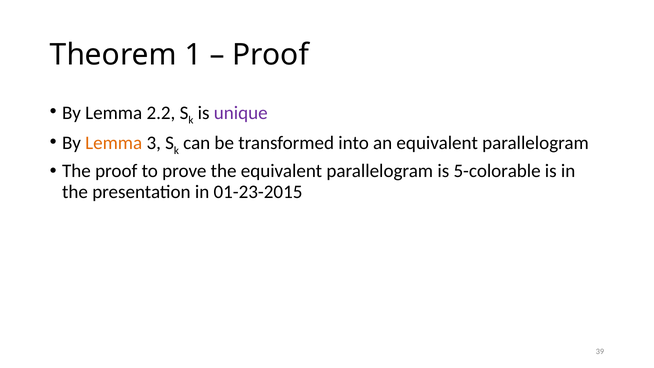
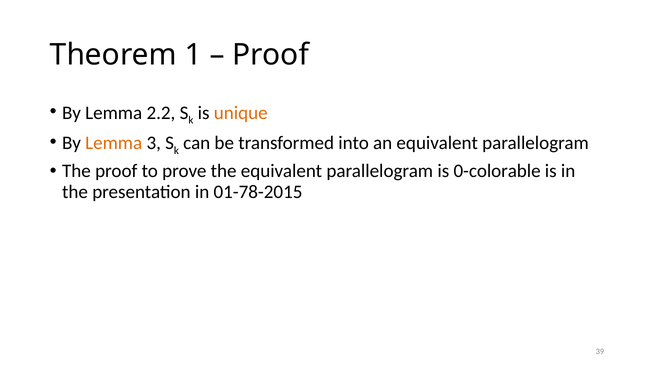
unique colour: purple -> orange
5-colorable: 5-colorable -> 0-colorable
01-23-2015: 01-23-2015 -> 01-78-2015
